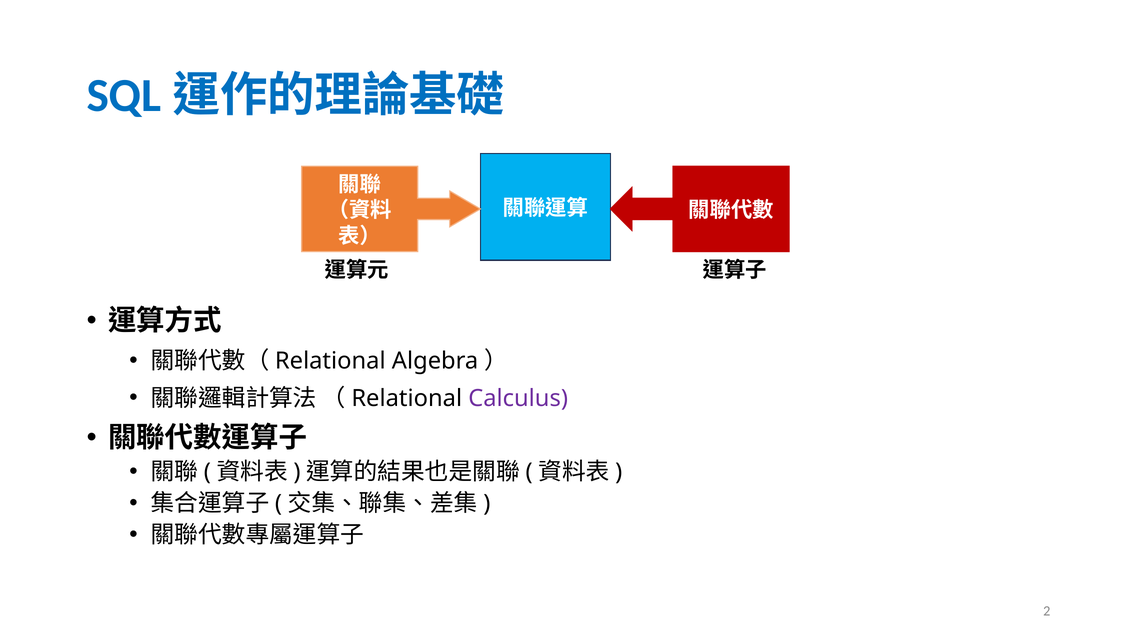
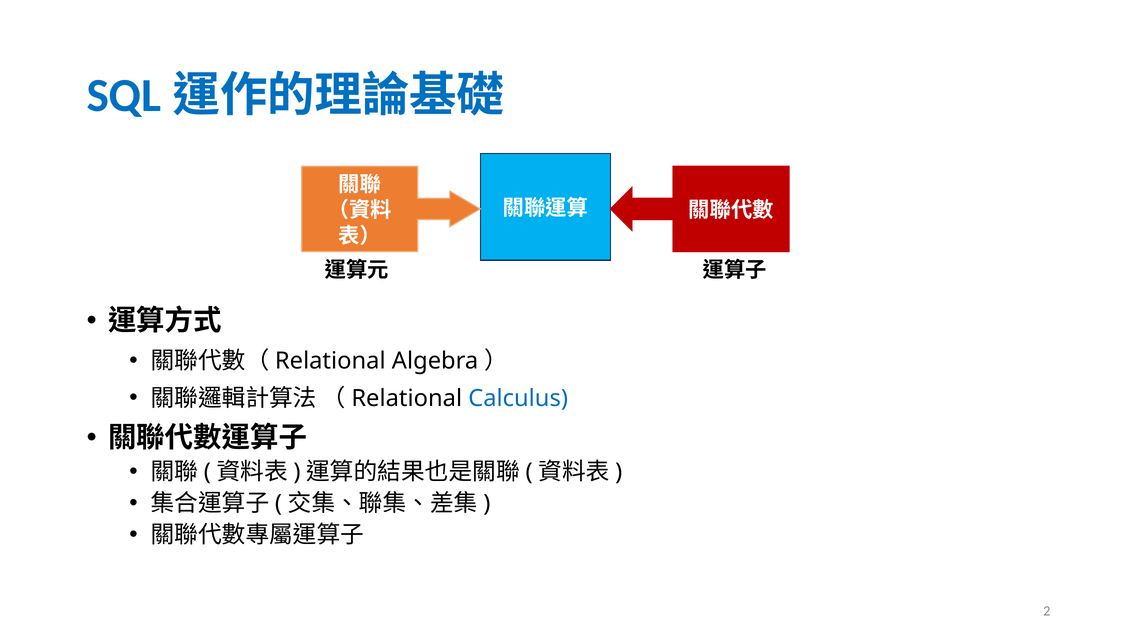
Calculus colour: purple -> blue
